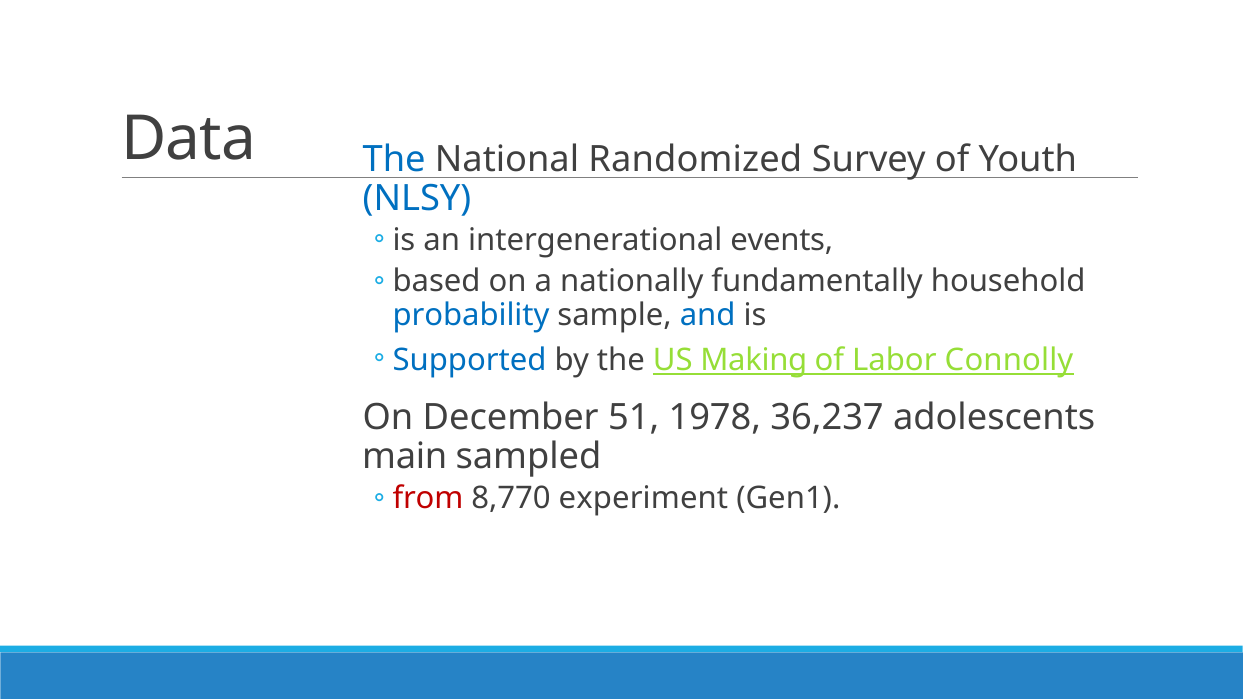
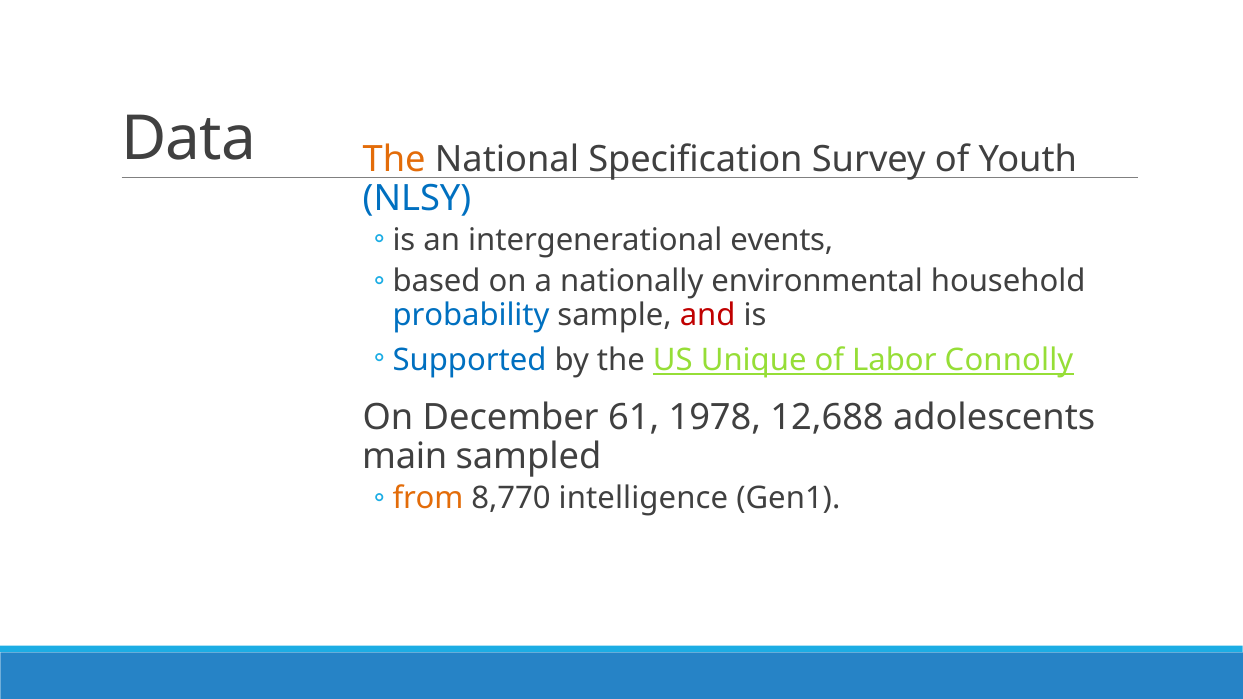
The at (394, 159) colour: blue -> orange
Randomized: Randomized -> Specification
fundamentally: fundamentally -> environmental
and colour: blue -> red
Making: Making -> Unique
51: 51 -> 61
36,237: 36,237 -> 12,688
from colour: red -> orange
experiment: experiment -> intelligence
